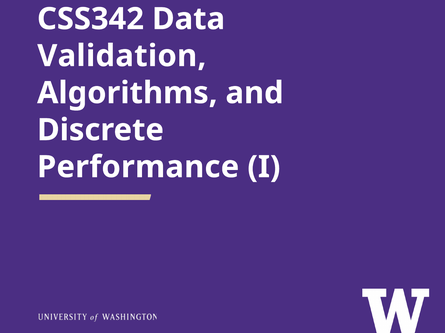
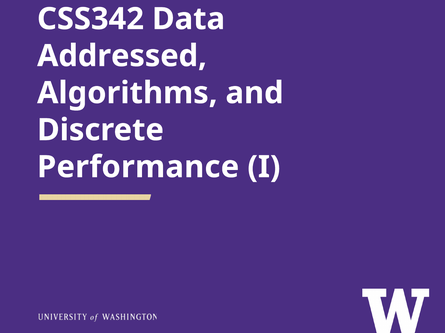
Validation: Validation -> Addressed
